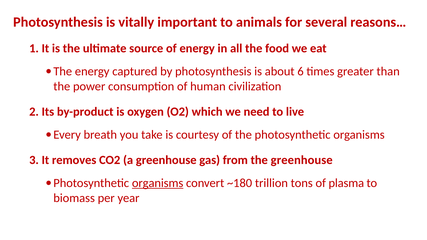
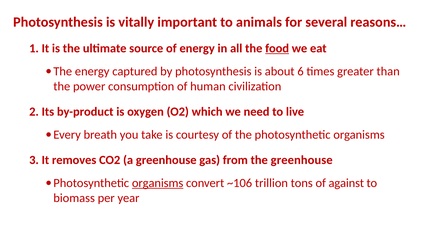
food underline: none -> present
~180: ~180 -> ~106
plasma: plasma -> against
